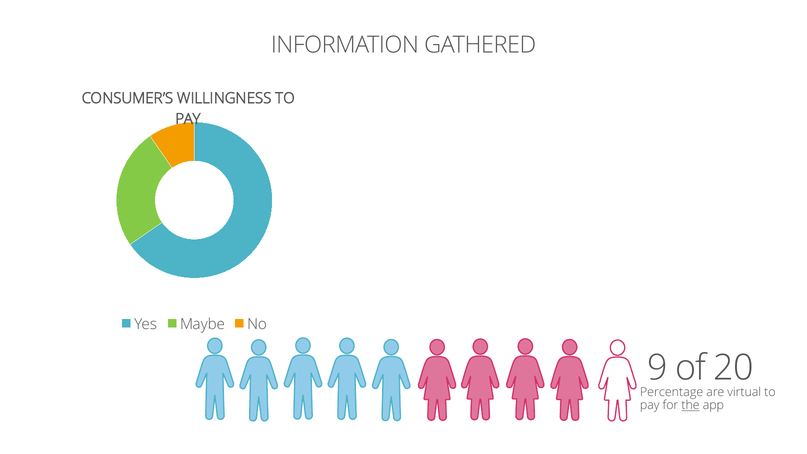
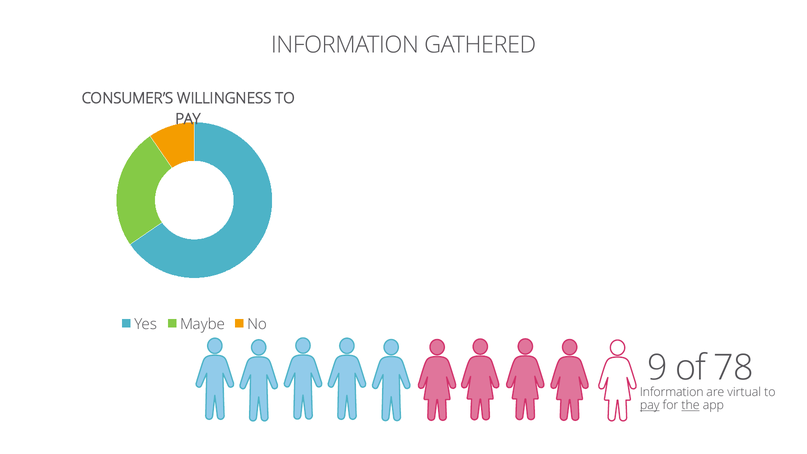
20: 20 -> 78
Percentage at (672, 392): Percentage -> Information
pay at (650, 405) underline: none -> present
